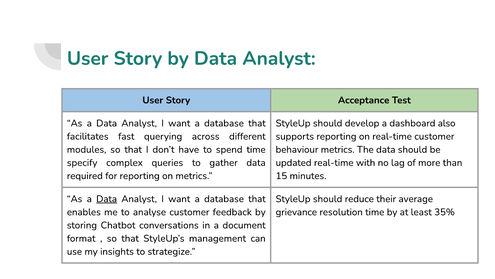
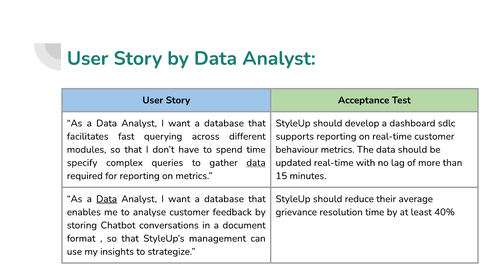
also: also -> sdlc
data at (256, 162) underline: none -> present
35%: 35% -> 40%
